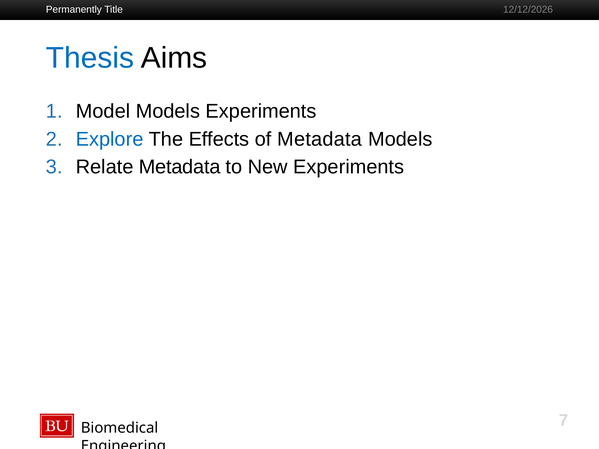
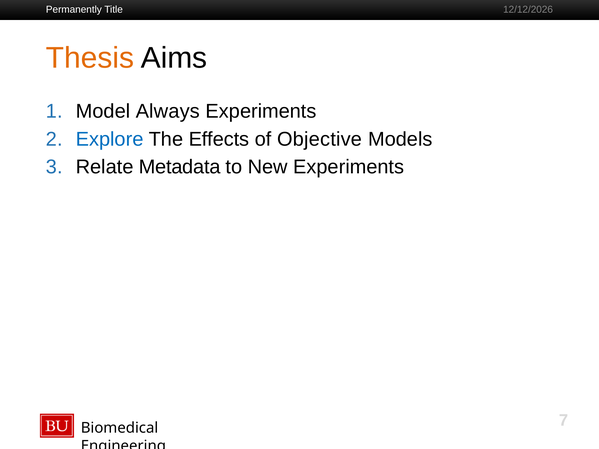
Thesis colour: blue -> orange
Model Models: Models -> Always
of Metadata: Metadata -> Objective
